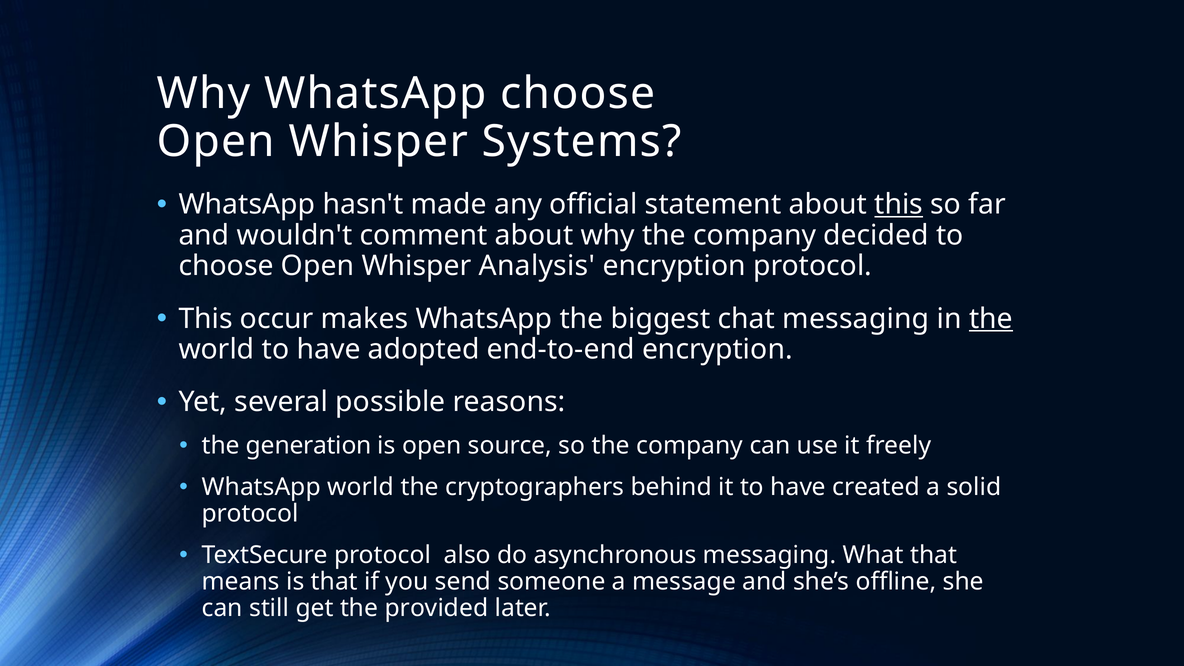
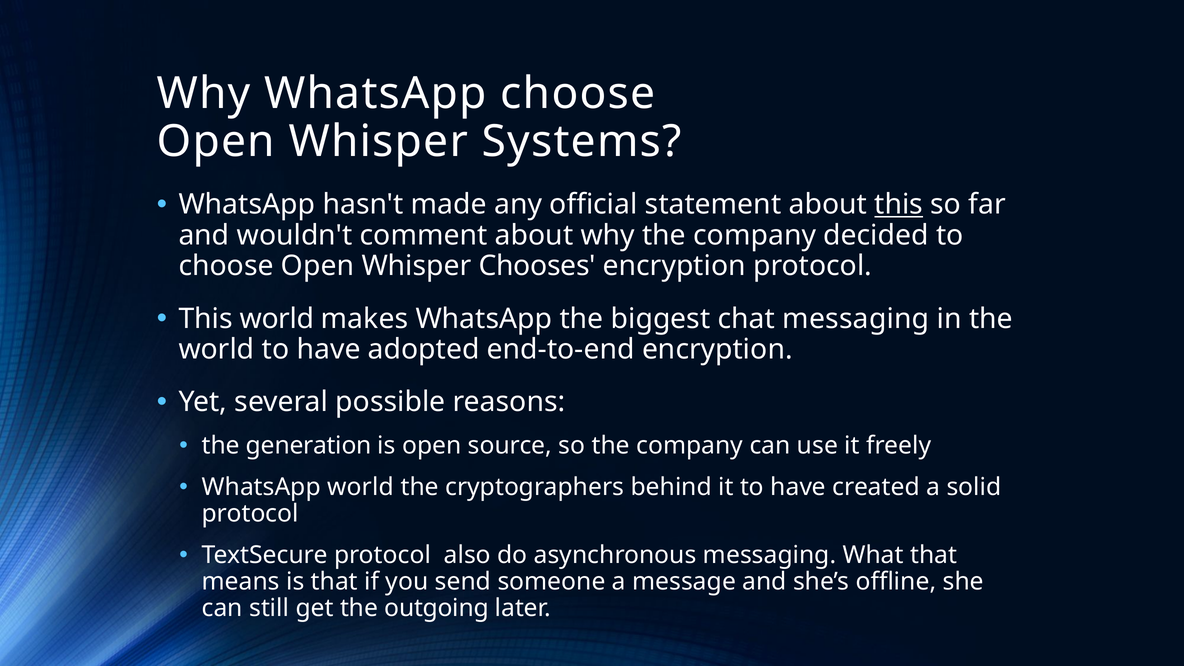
Analysis: Analysis -> Chooses
This occur: occur -> world
the at (991, 319) underline: present -> none
provided: provided -> outgoing
